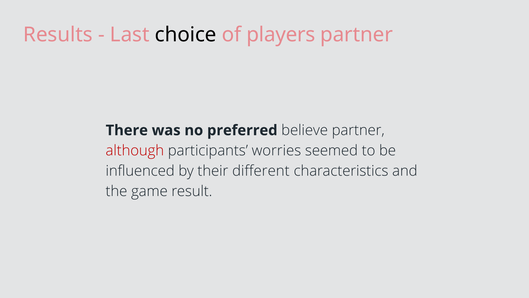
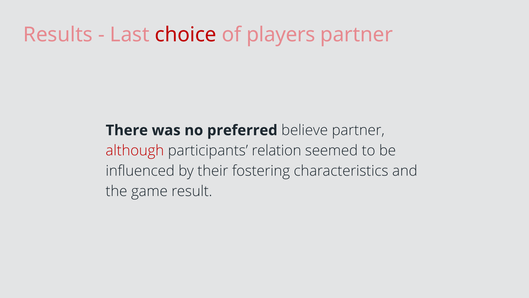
choice colour: black -> red
worries: worries -> relation
different: different -> fostering
